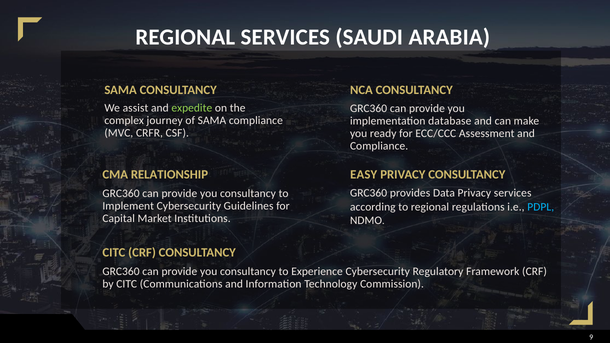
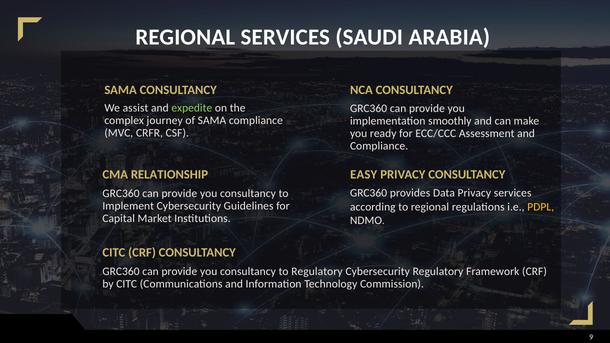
database: database -> smoothly
PDPL colour: light blue -> yellow
to Experience: Experience -> Regulatory
